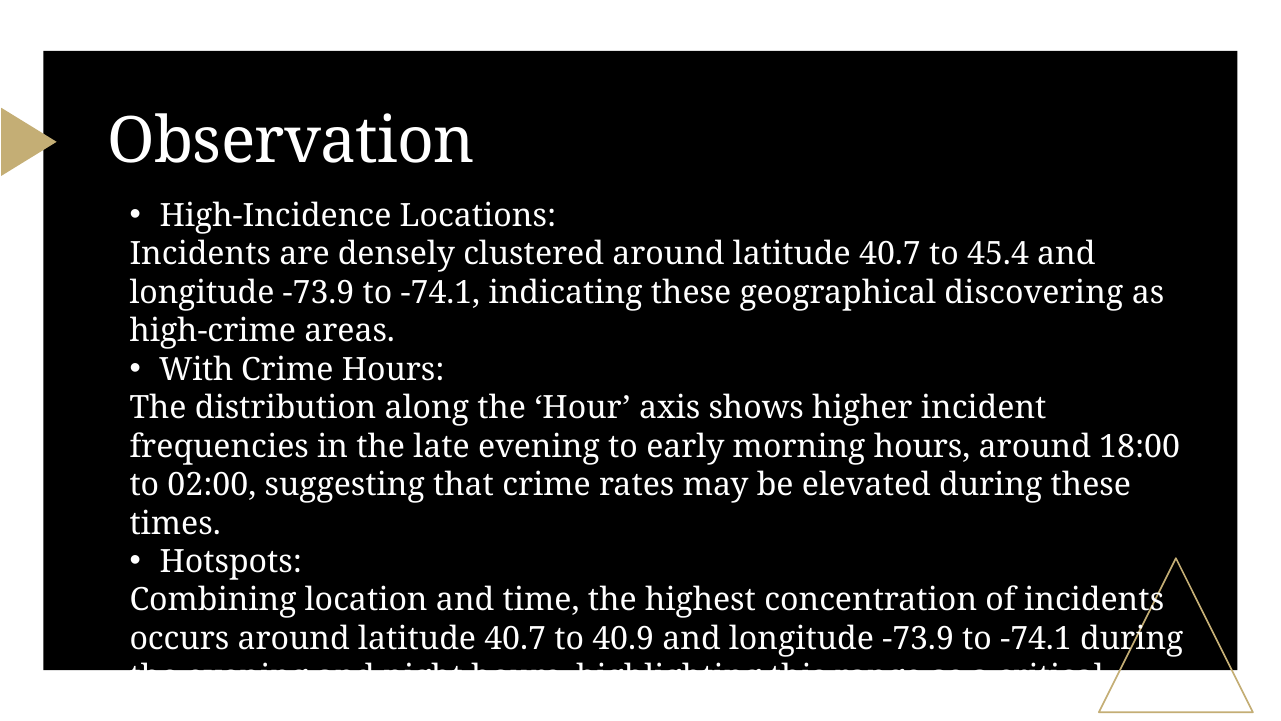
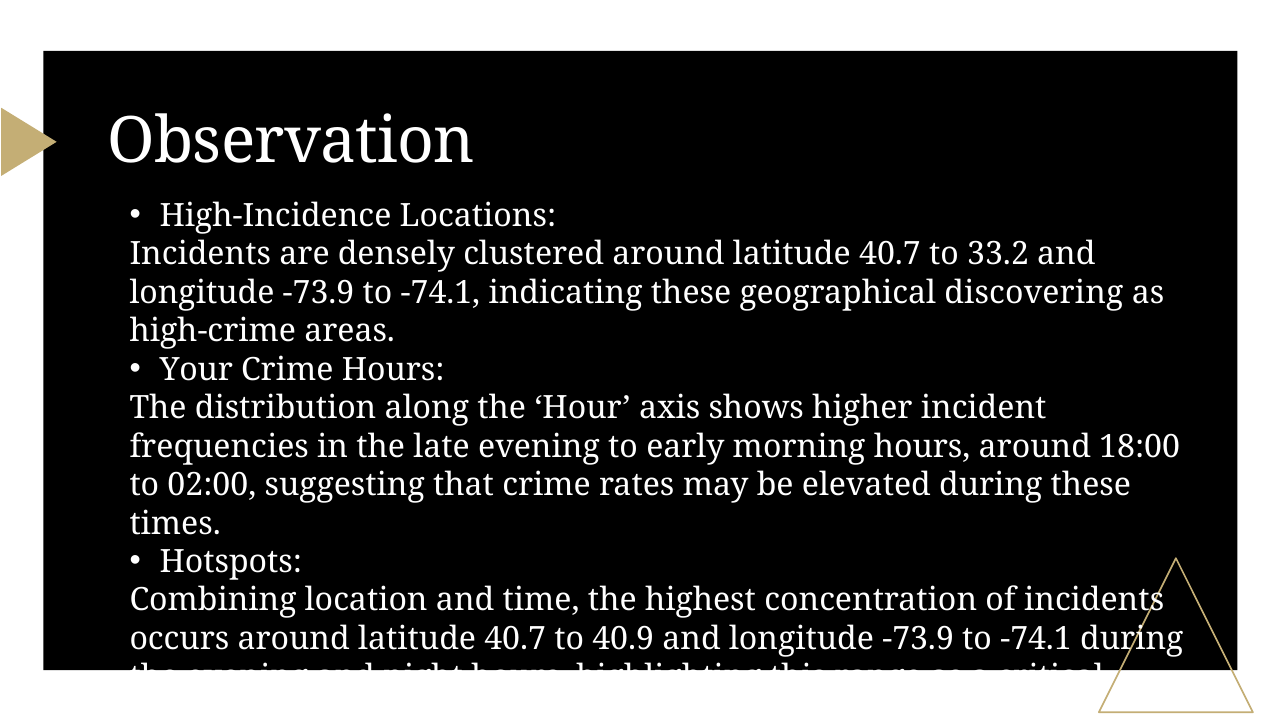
45.4: 45.4 -> 33.2
With: With -> Your
